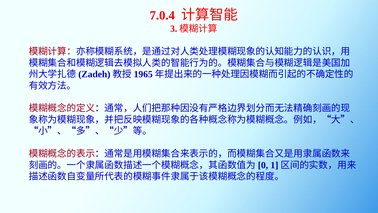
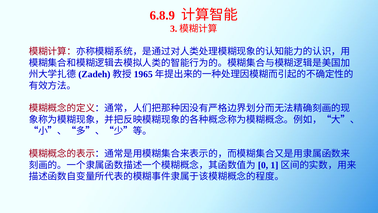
7.0.4: 7.0.4 -> 6.8.9
